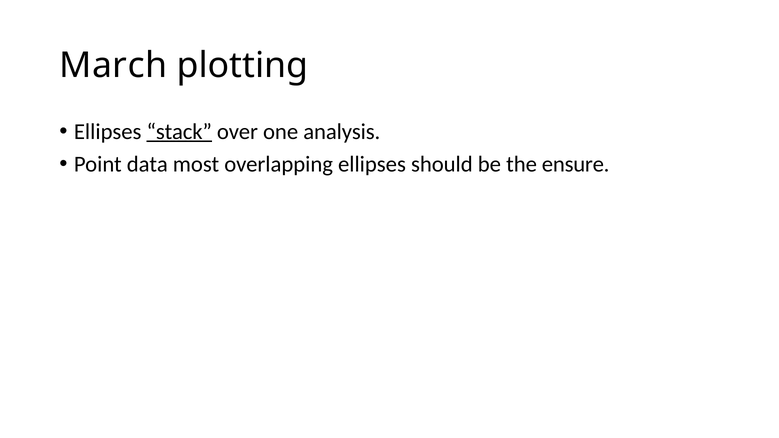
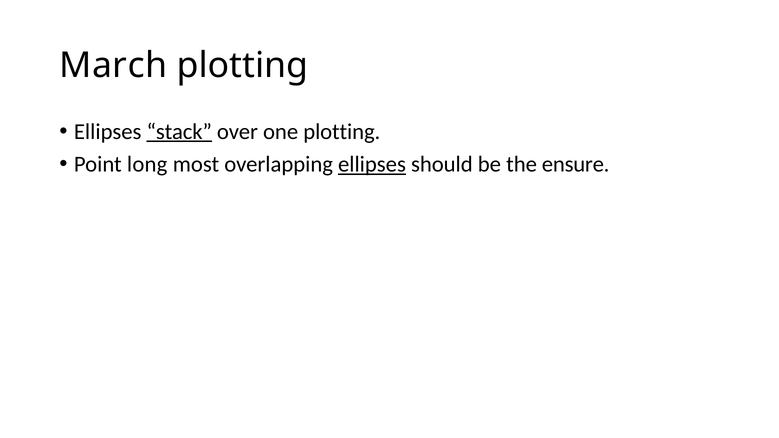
one analysis: analysis -> plotting
data: data -> long
ellipses at (372, 164) underline: none -> present
